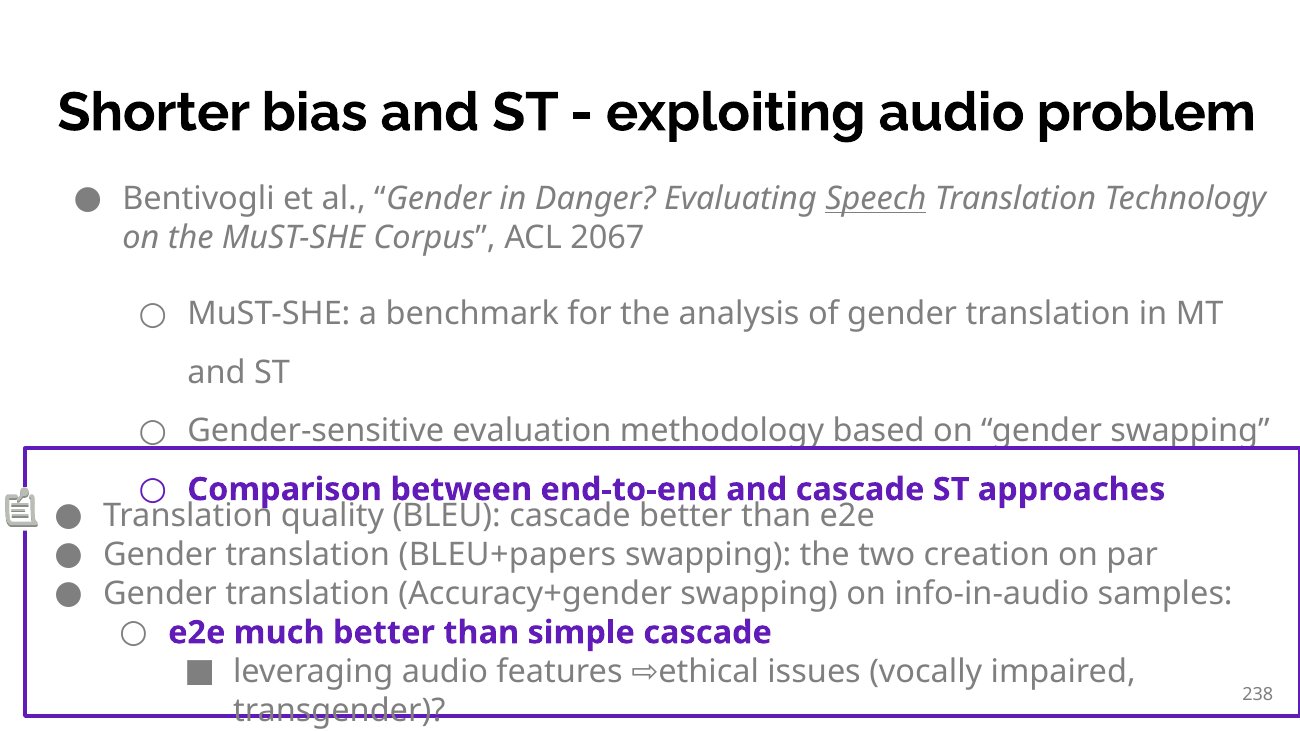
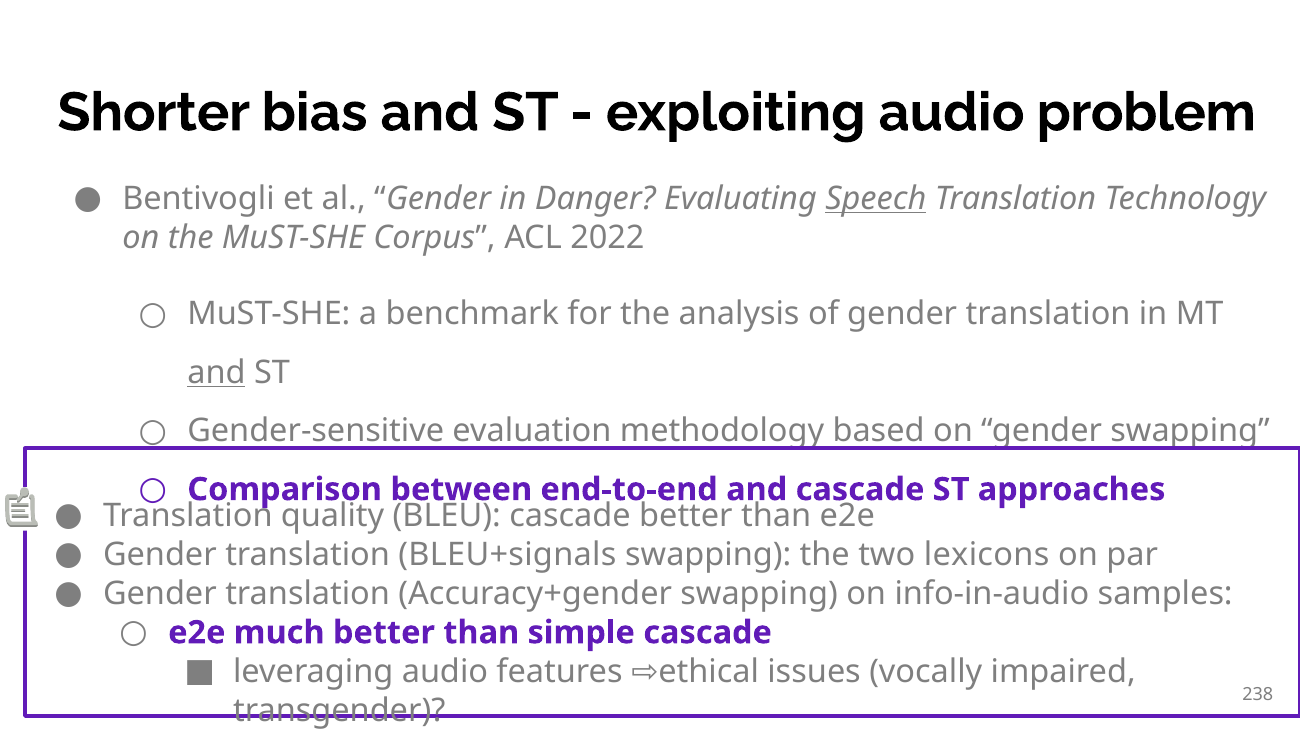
2067: 2067 -> 2022
and at (216, 373) underline: none -> present
BLEU+papers: BLEU+papers -> BLEU+signals
creation: creation -> lexicons
